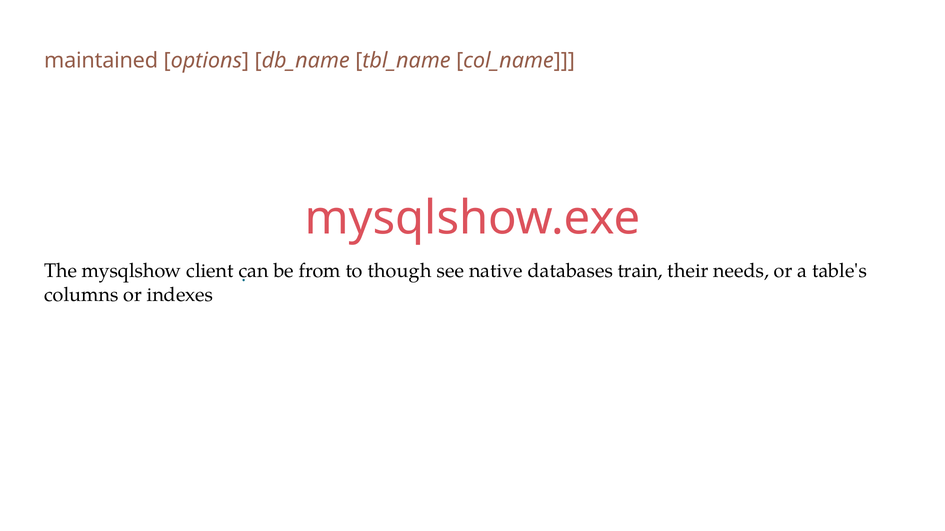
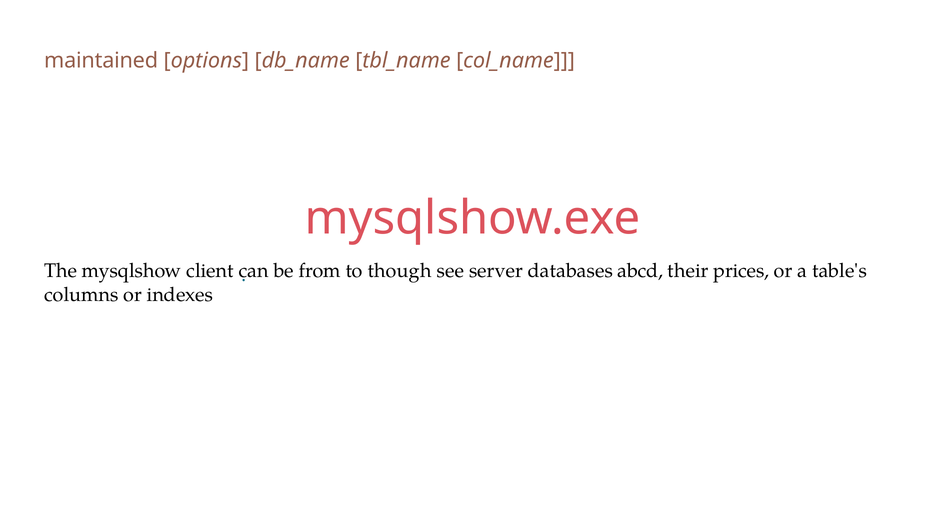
native: native -> server
train: train -> abcd
needs: needs -> prices
